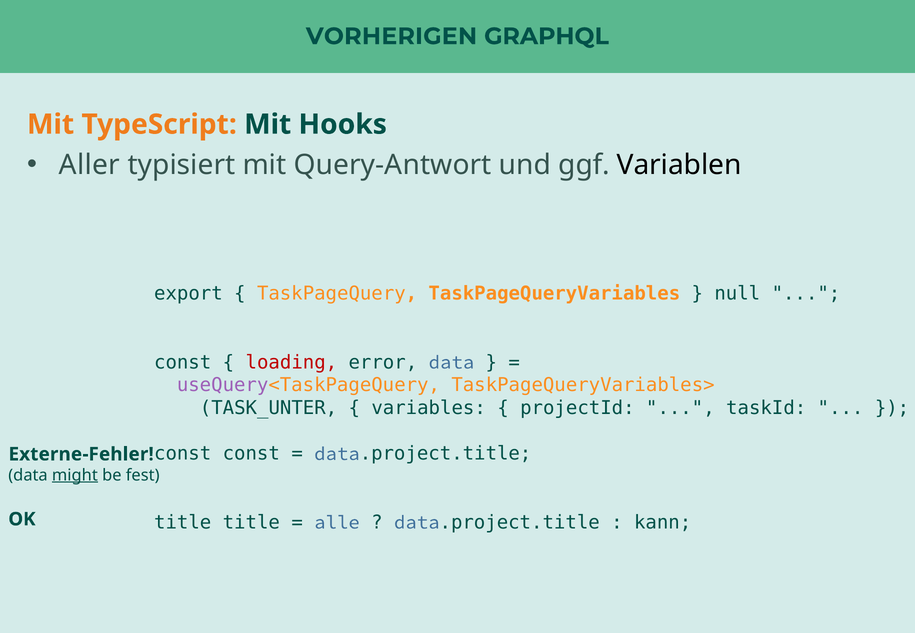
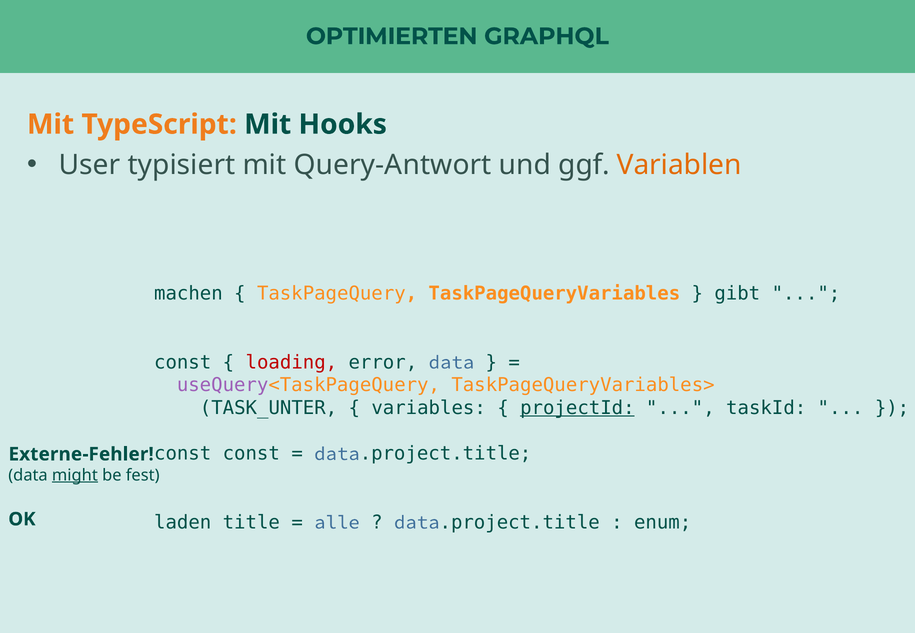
VORHERIGEN: VORHERIGEN -> OPTIMIERTEN
Aller: Aller -> User
Variablen colour: black -> orange
export: export -> machen
null: null -> gibt
projectId underline: none -> present
title at (183, 523): title -> laden
kann: kann -> enum
